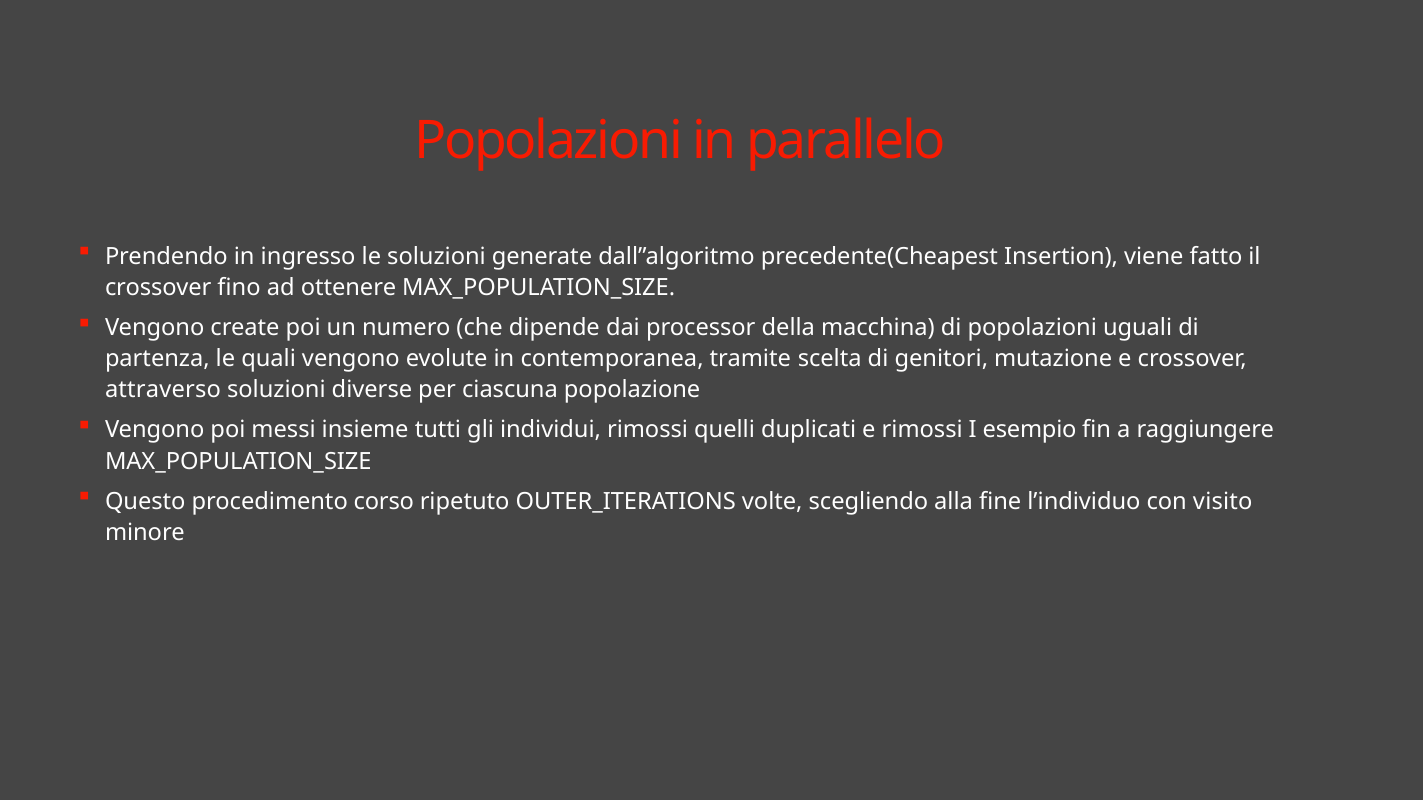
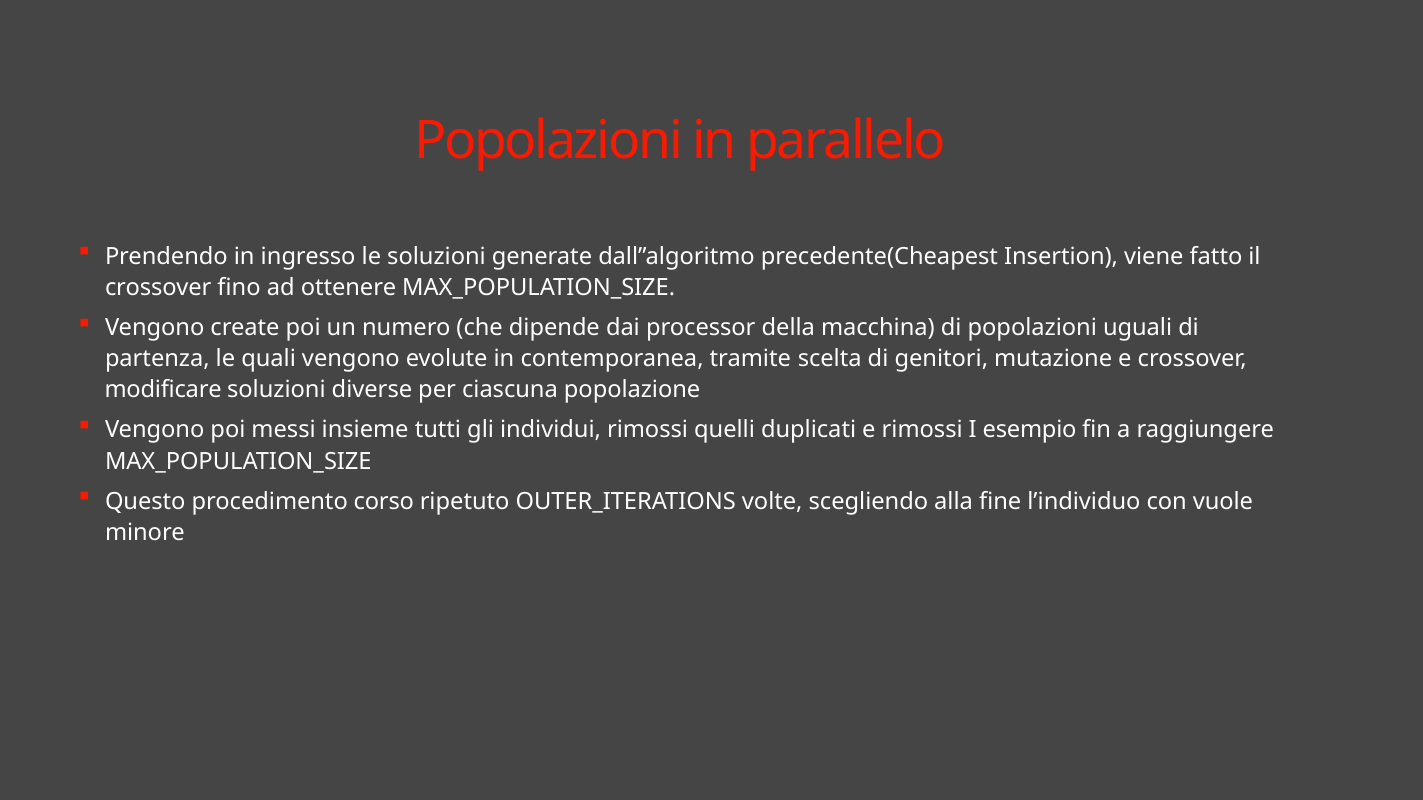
attraverso: attraverso -> modificare
visito: visito -> vuole
